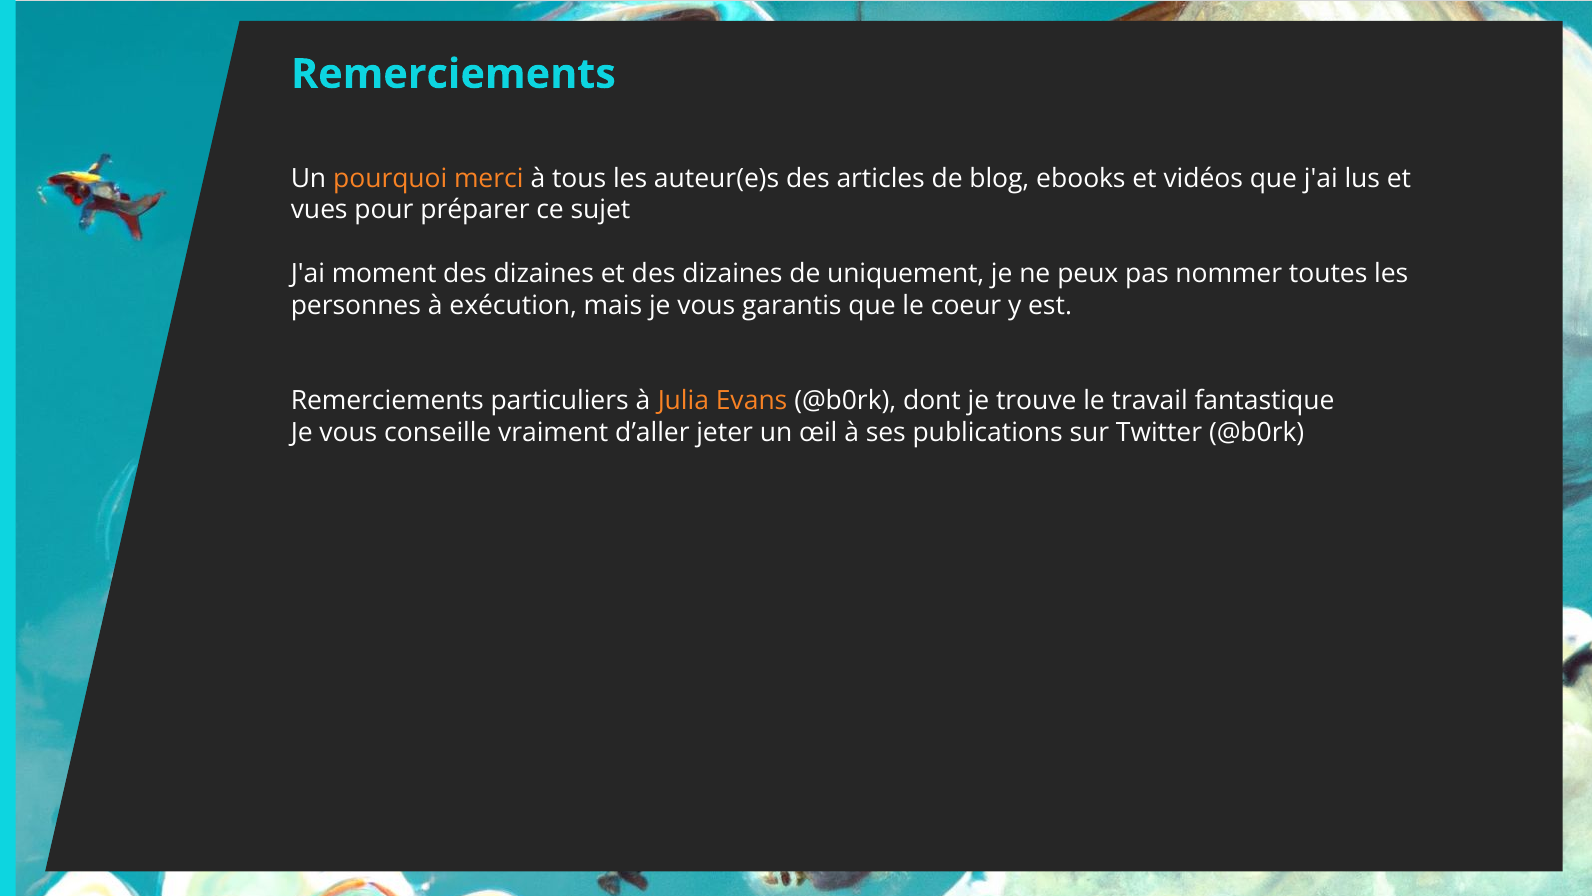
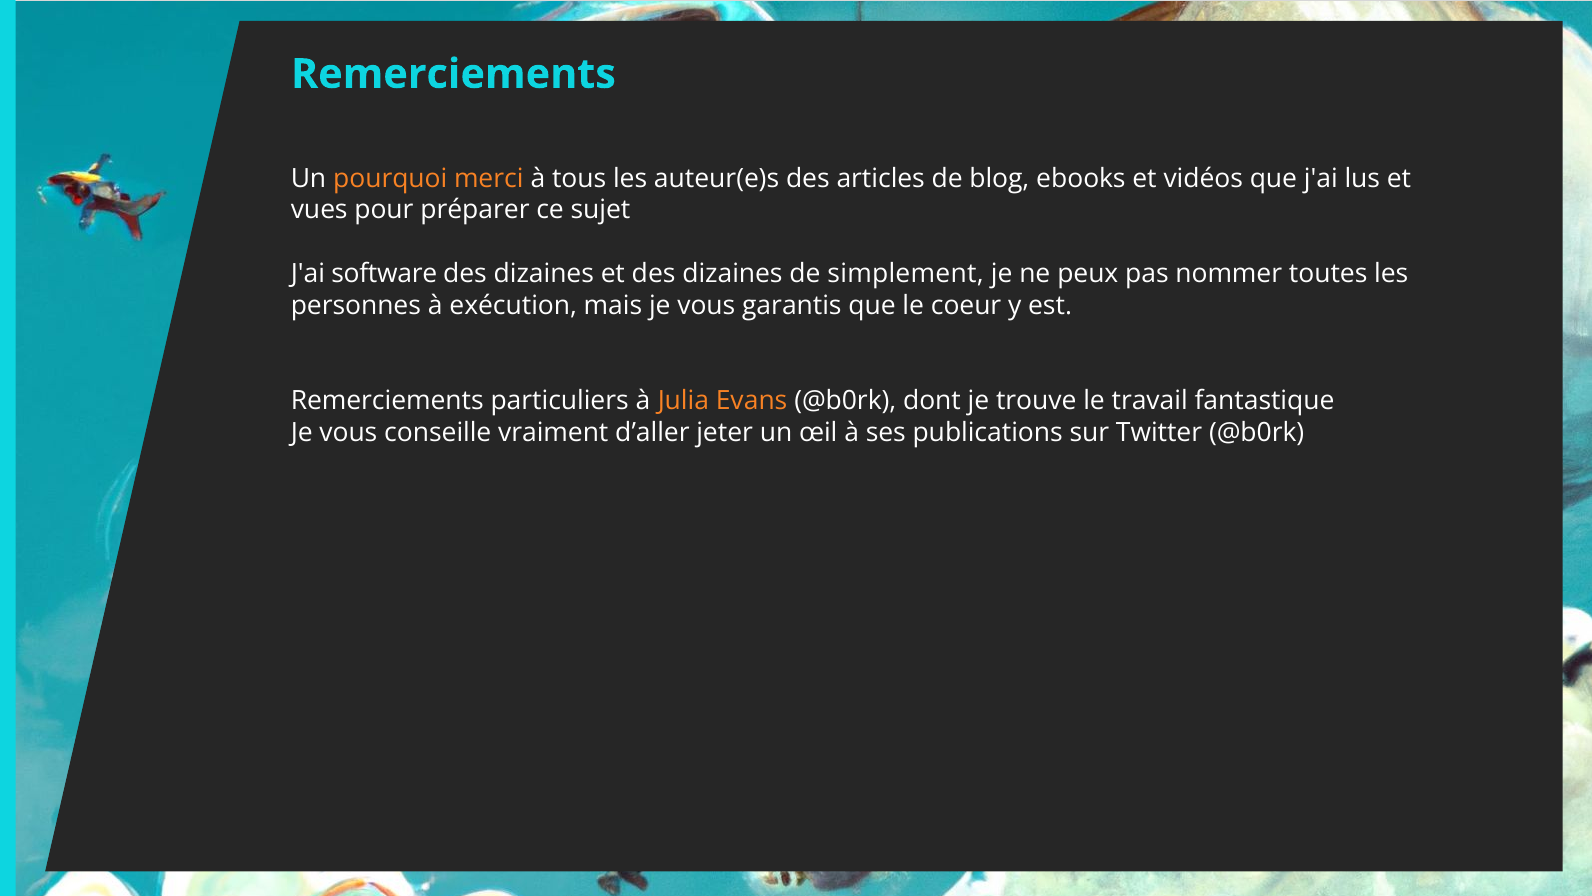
moment: moment -> software
uniquement: uniquement -> simplement
